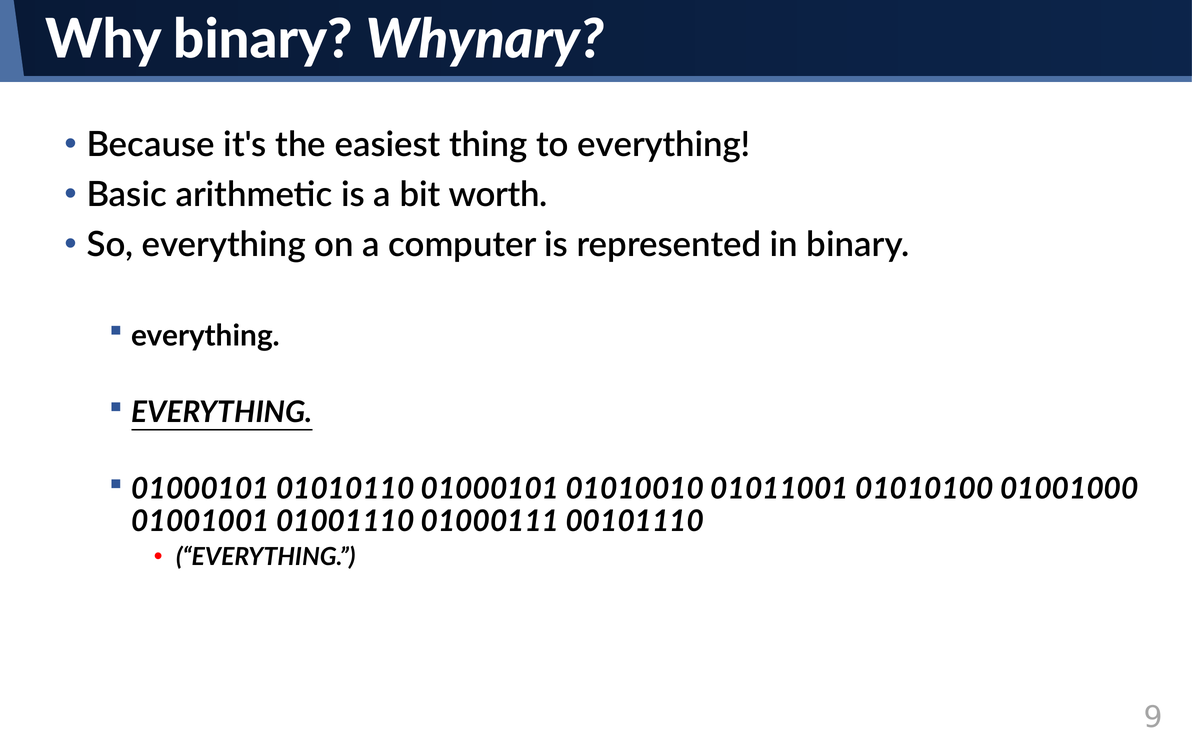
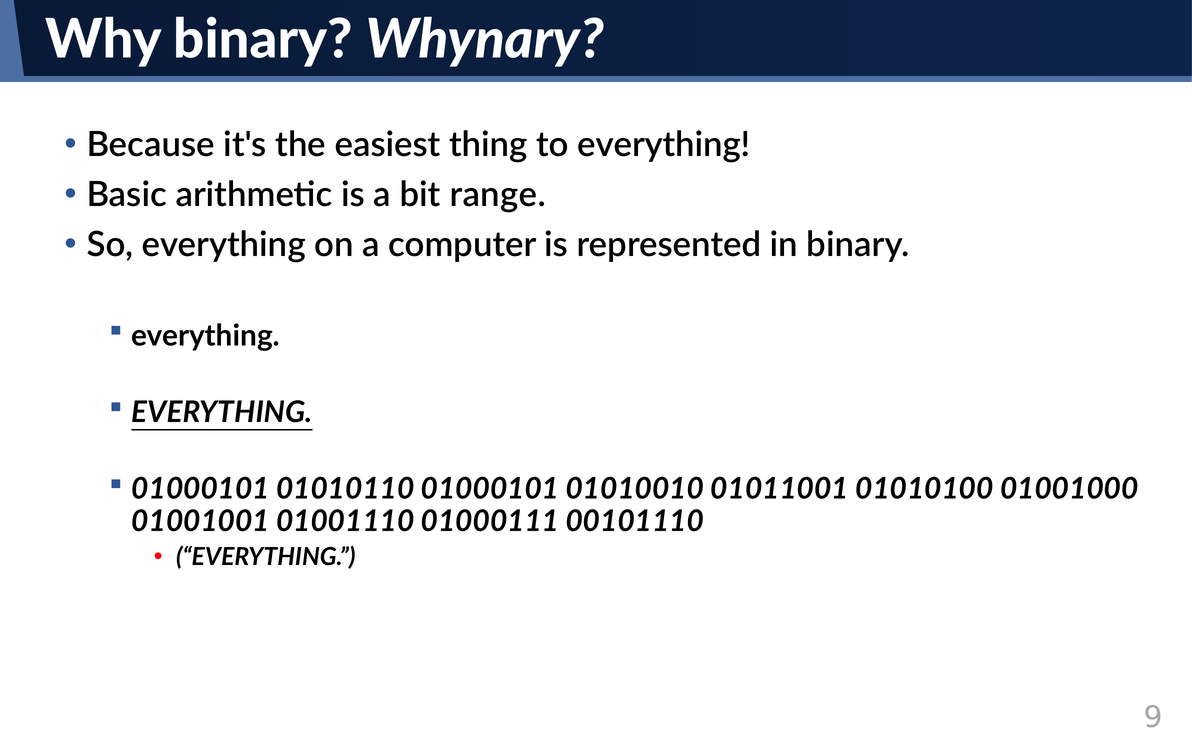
worth: worth -> range
